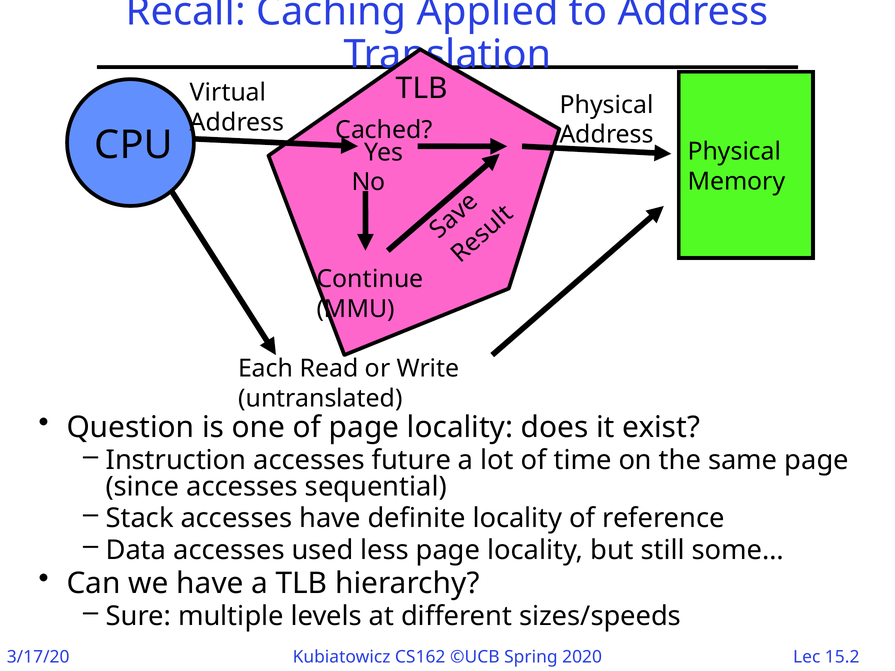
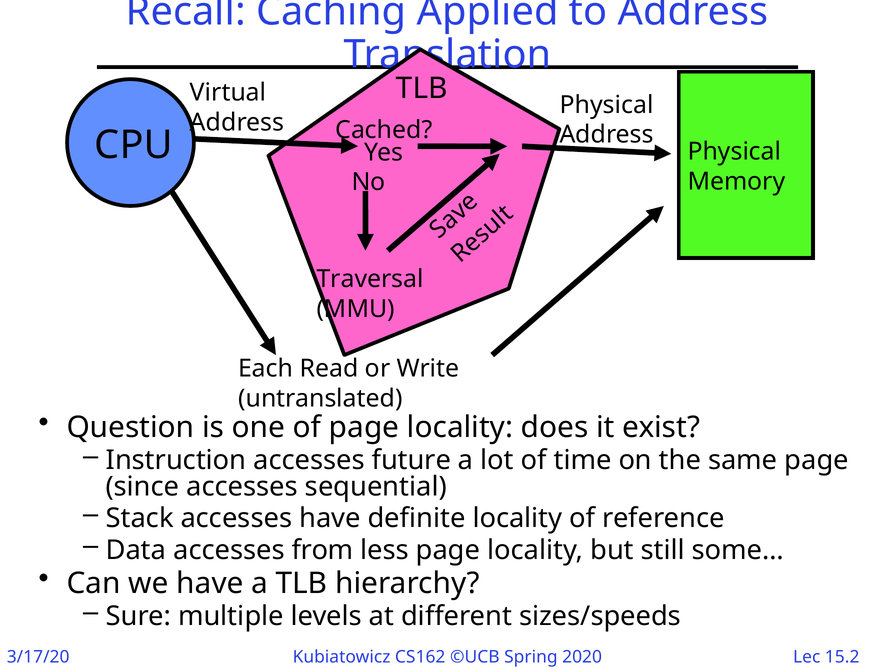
Continue: Continue -> Traversal
used: used -> from
